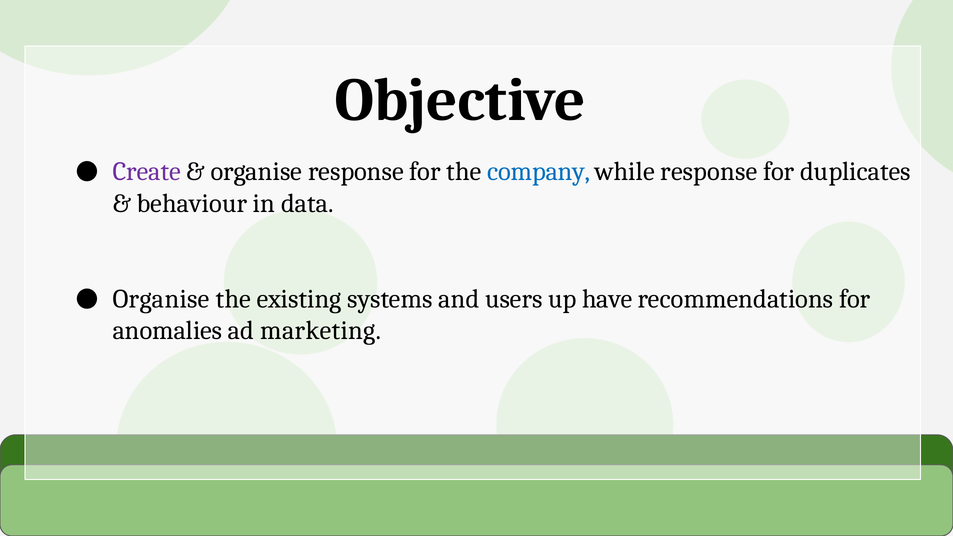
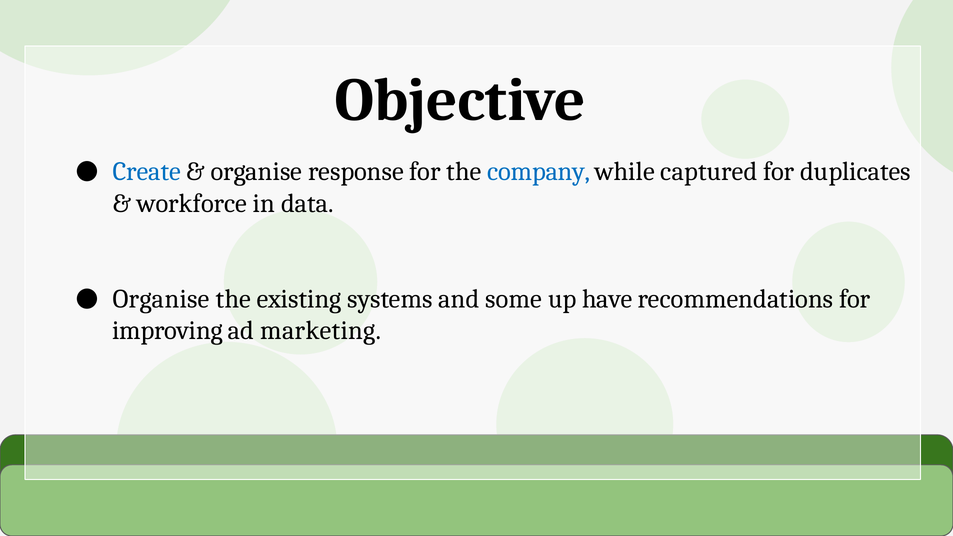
Create colour: purple -> blue
while response: response -> captured
behaviour: behaviour -> workforce
users: users -> some
anomalies: anomalies -> improving
